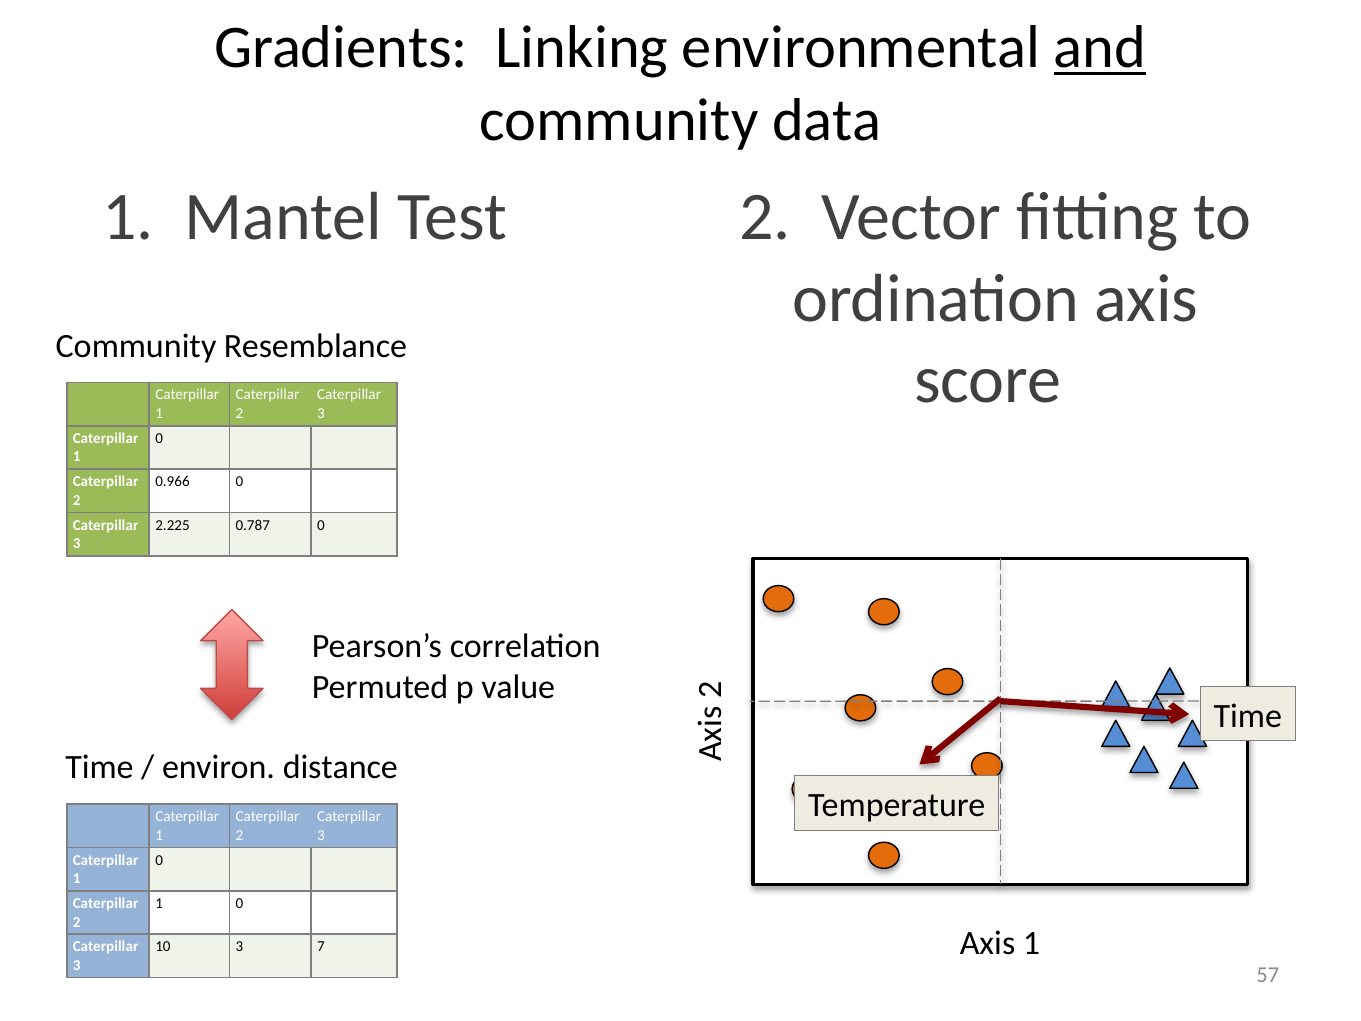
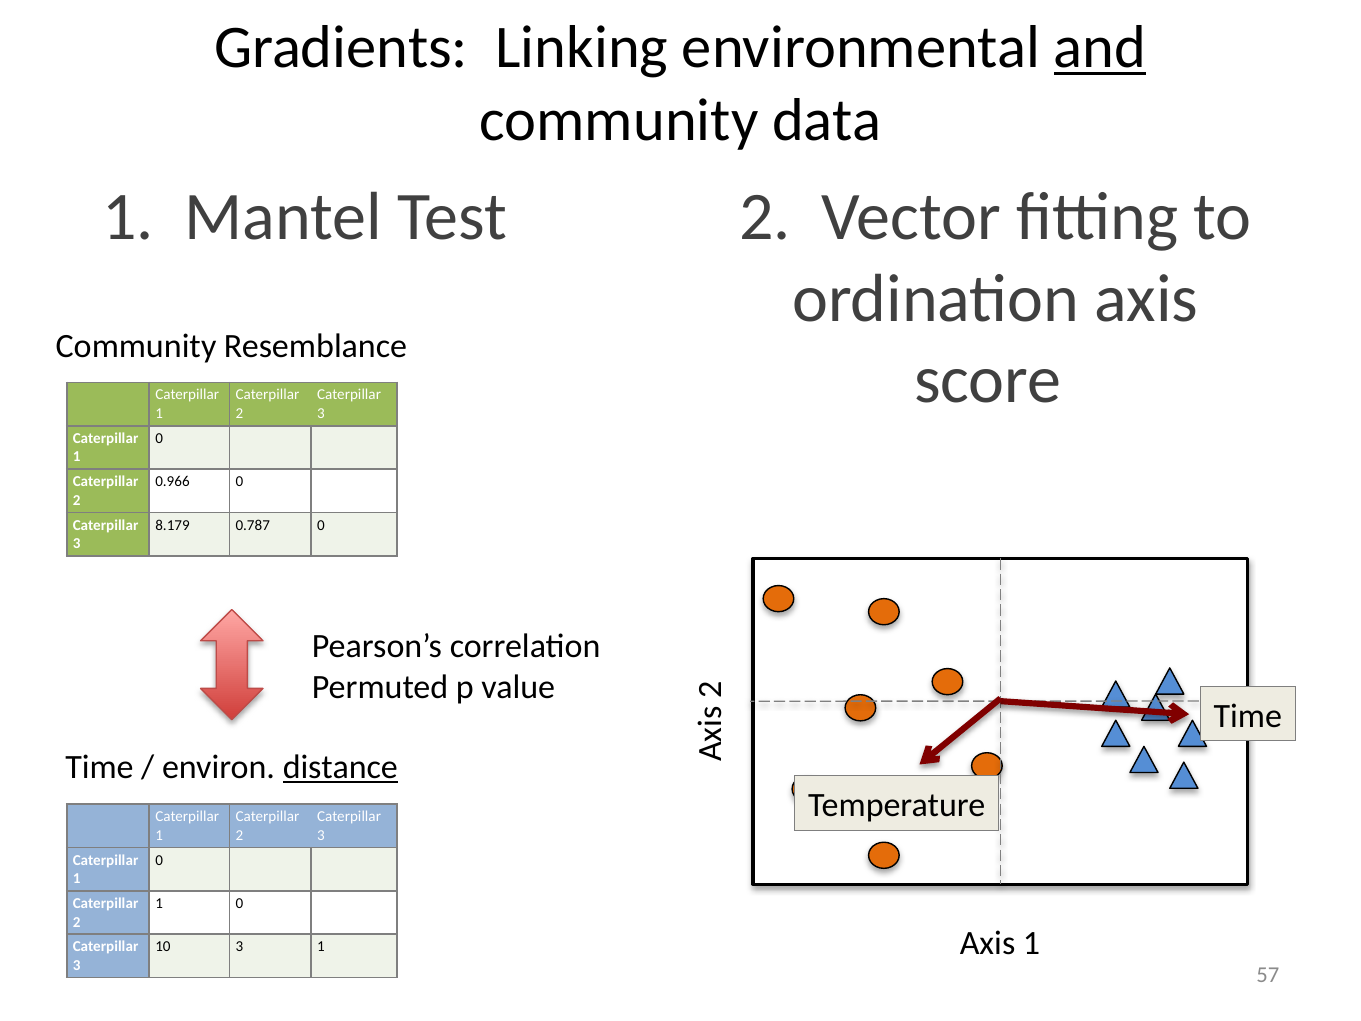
2.225: 2.225 -> 8.179
distance underline: none -> present
3 7: 7 -> 1
